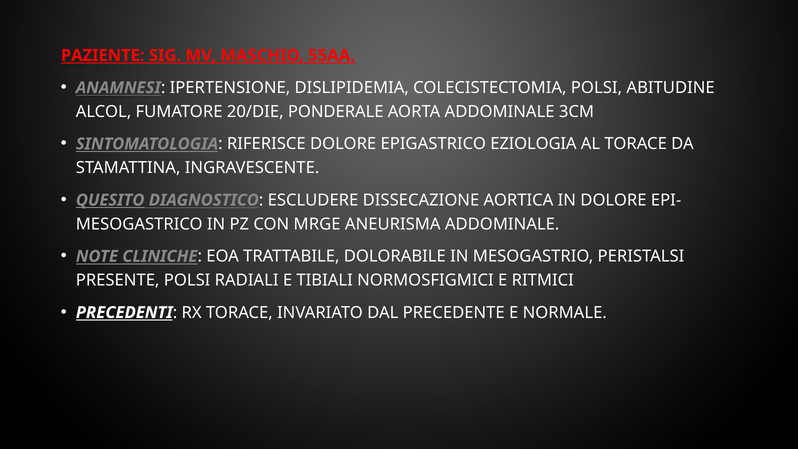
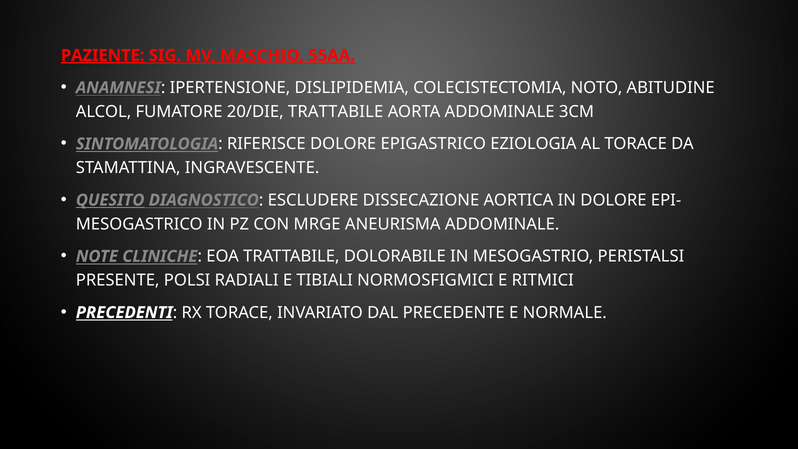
PAZIENTE underline: none -> present
COLECISTECTOMIA POLSI: POLSI -> NOTO
20/DIE PONDERALE: PONDERALE -> TRATTABILE
